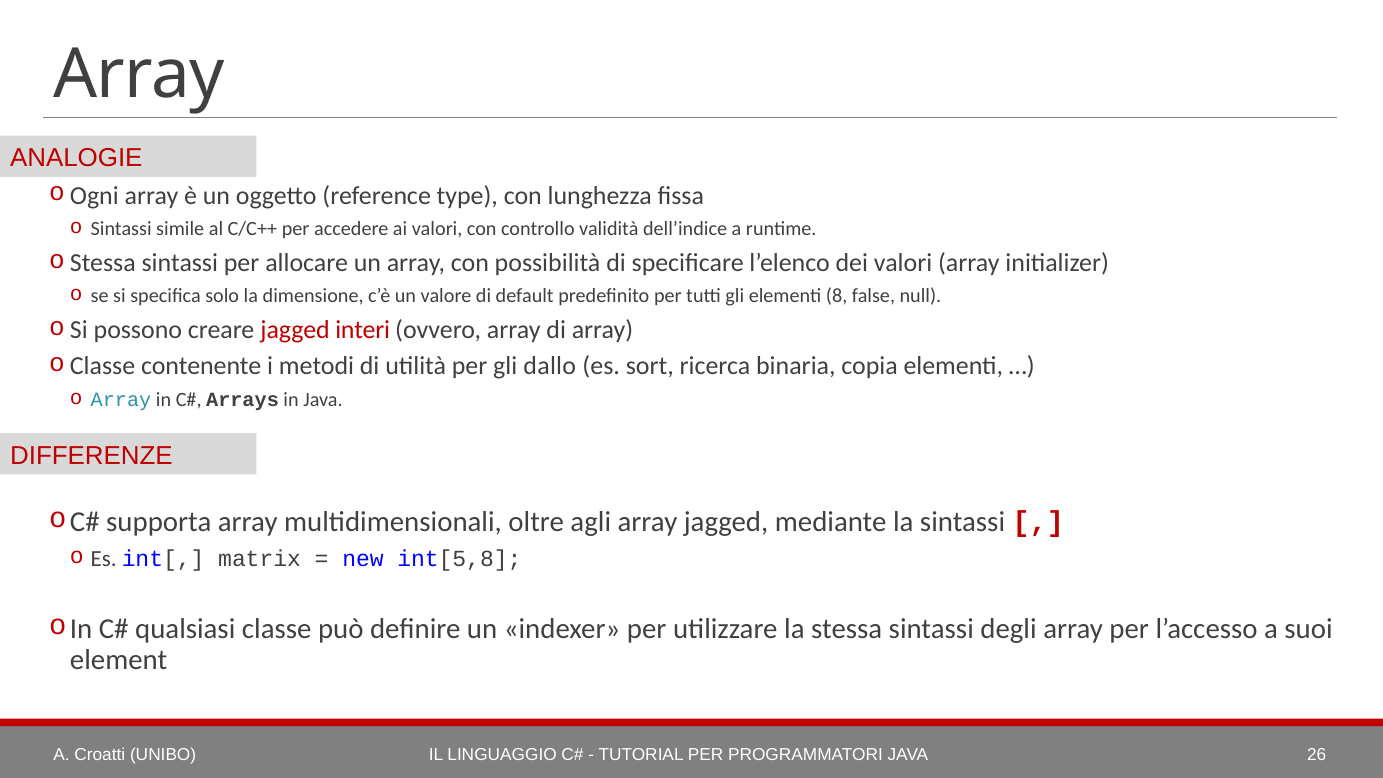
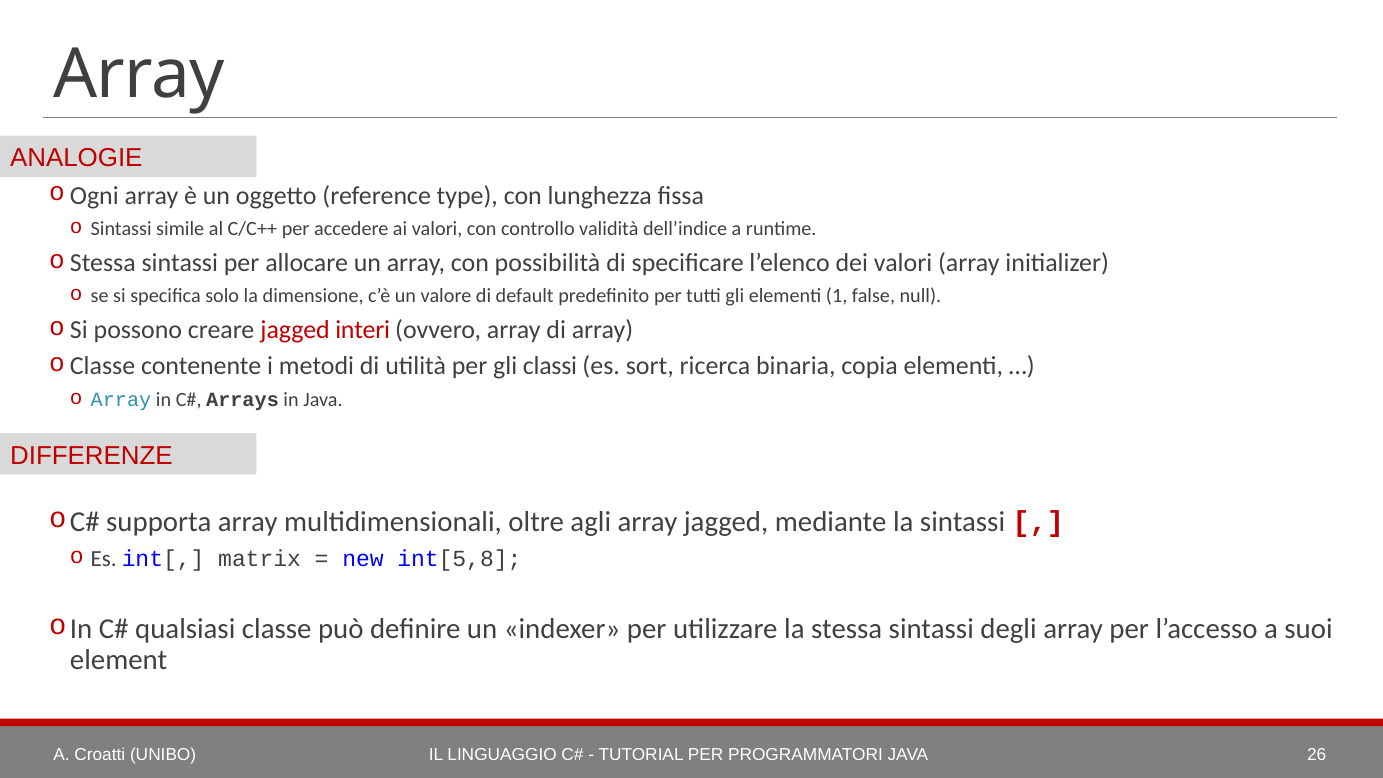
8: 8 -> 1
dallo: dallo -> classi
